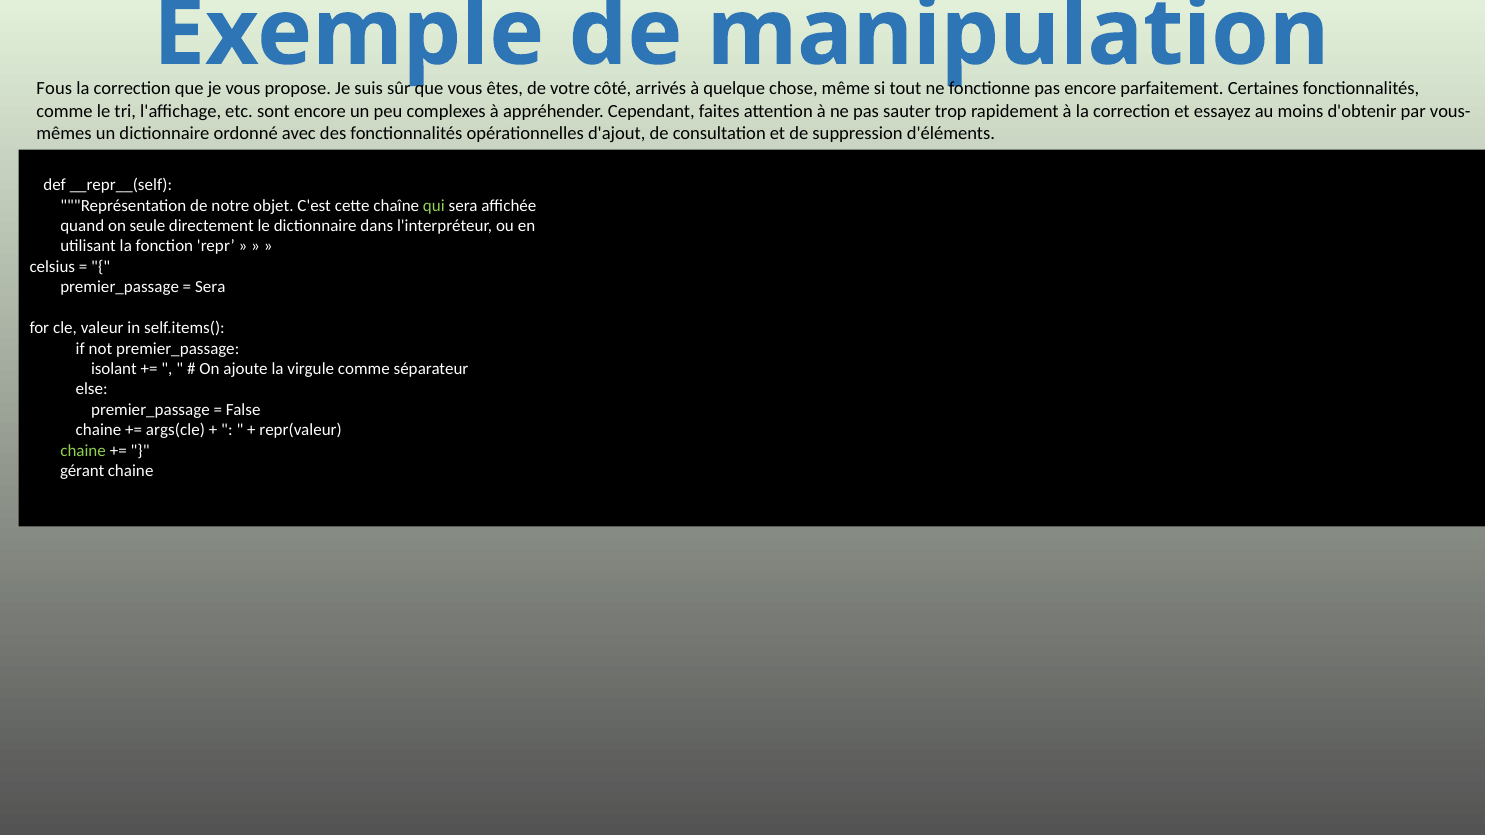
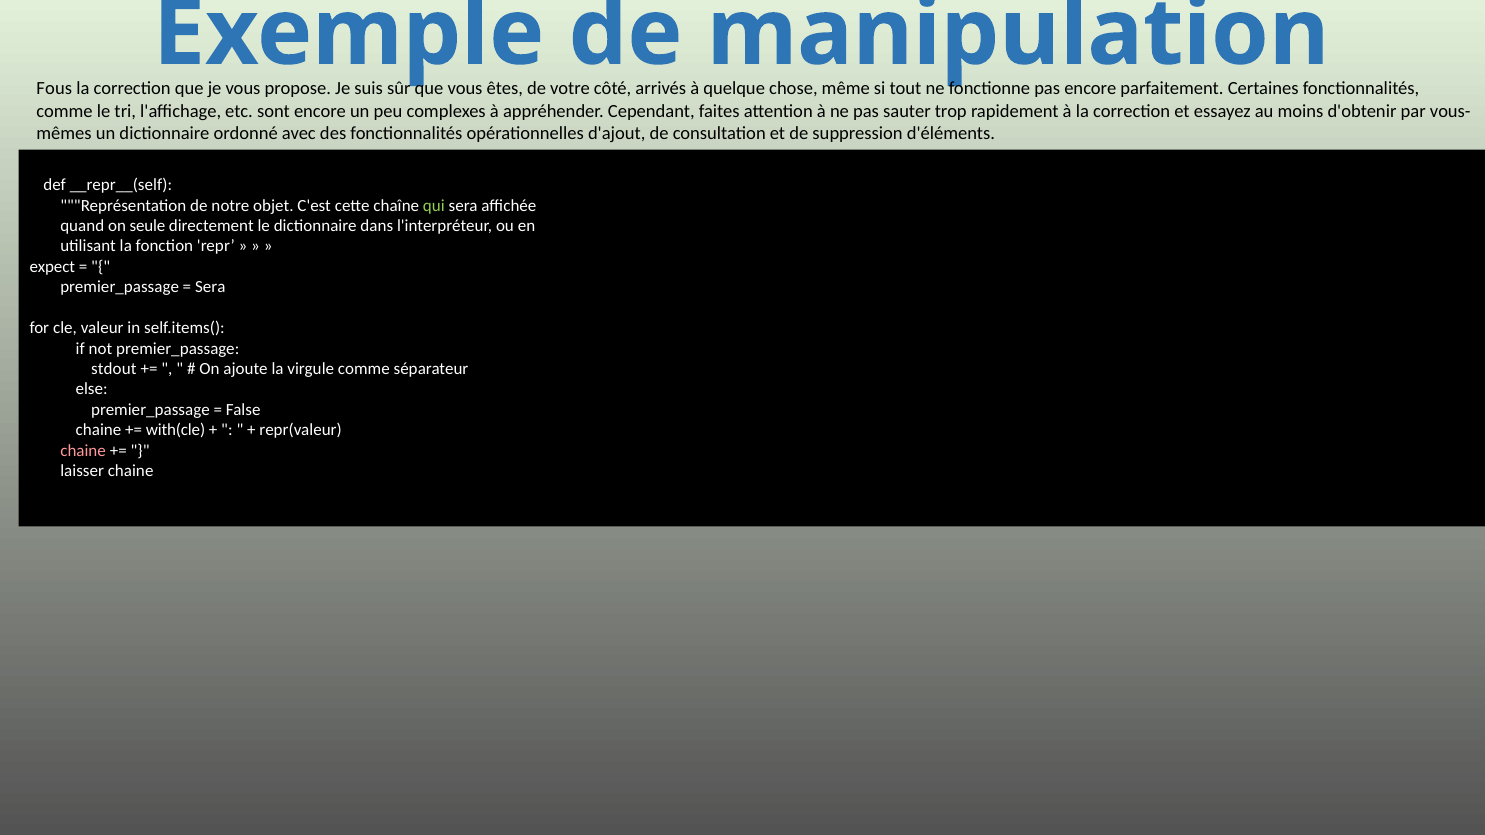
celsius: celsius -> expect
isolant: isolant -> stdout
args(cle: args(cle -> with(cle
chaine at (83, 451) colour: light green -> pink
gérant: gérant -> laisser
